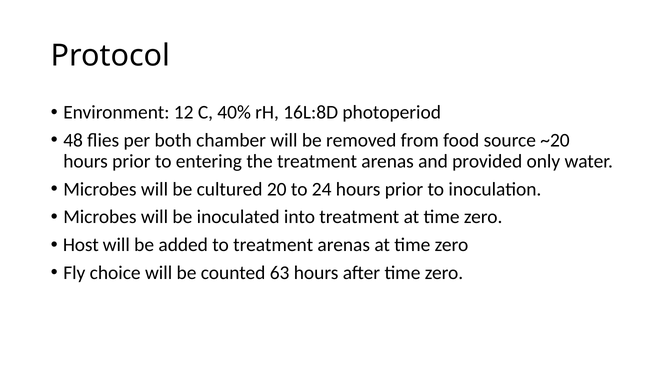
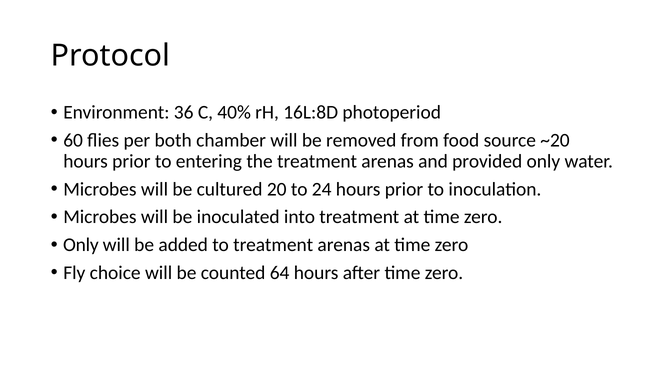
12: 12 -> 36
48: 48 -> 60
Host at (81, 245): Host -> Only
63: 63 -> 64
